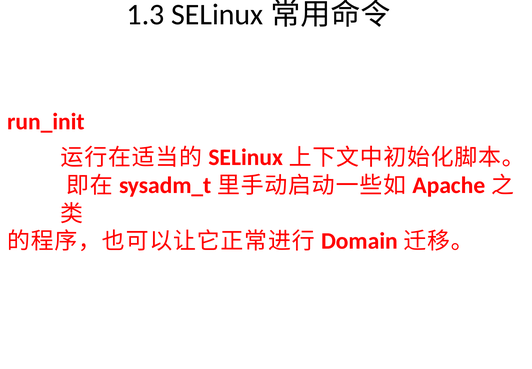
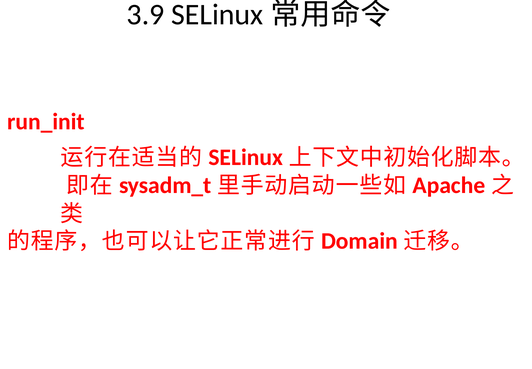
1.3: 1.3 -> 3.9
